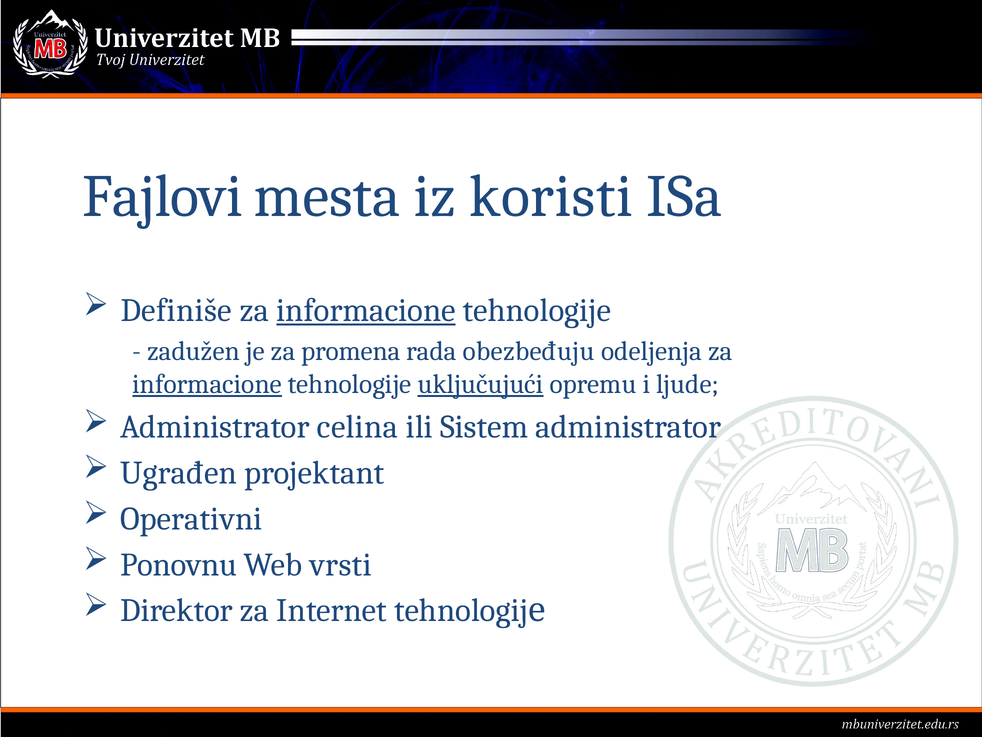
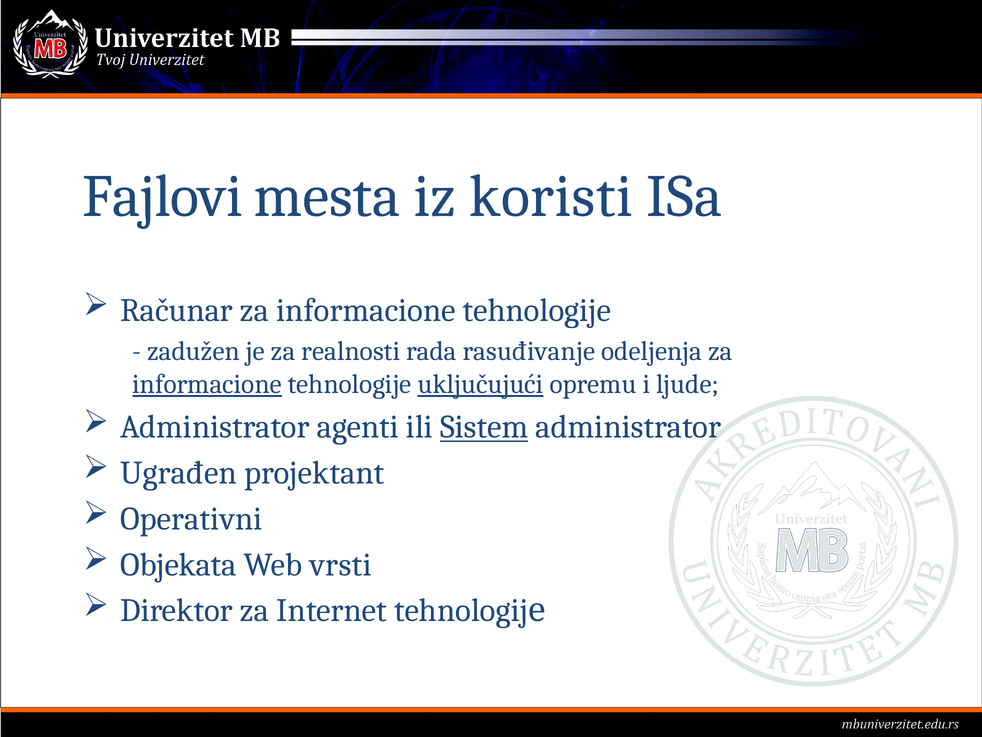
Definiše: Definiše -> Računar
informacione at (366, 310) underline: present -> none
promena: promena -> realnosti
obezbeđuju: obezbeđuju -> rasuđivanje
celina: celina -> agenti
Sistem underline: none -> present
Ponovnu: Ponovnu -> Objekata
